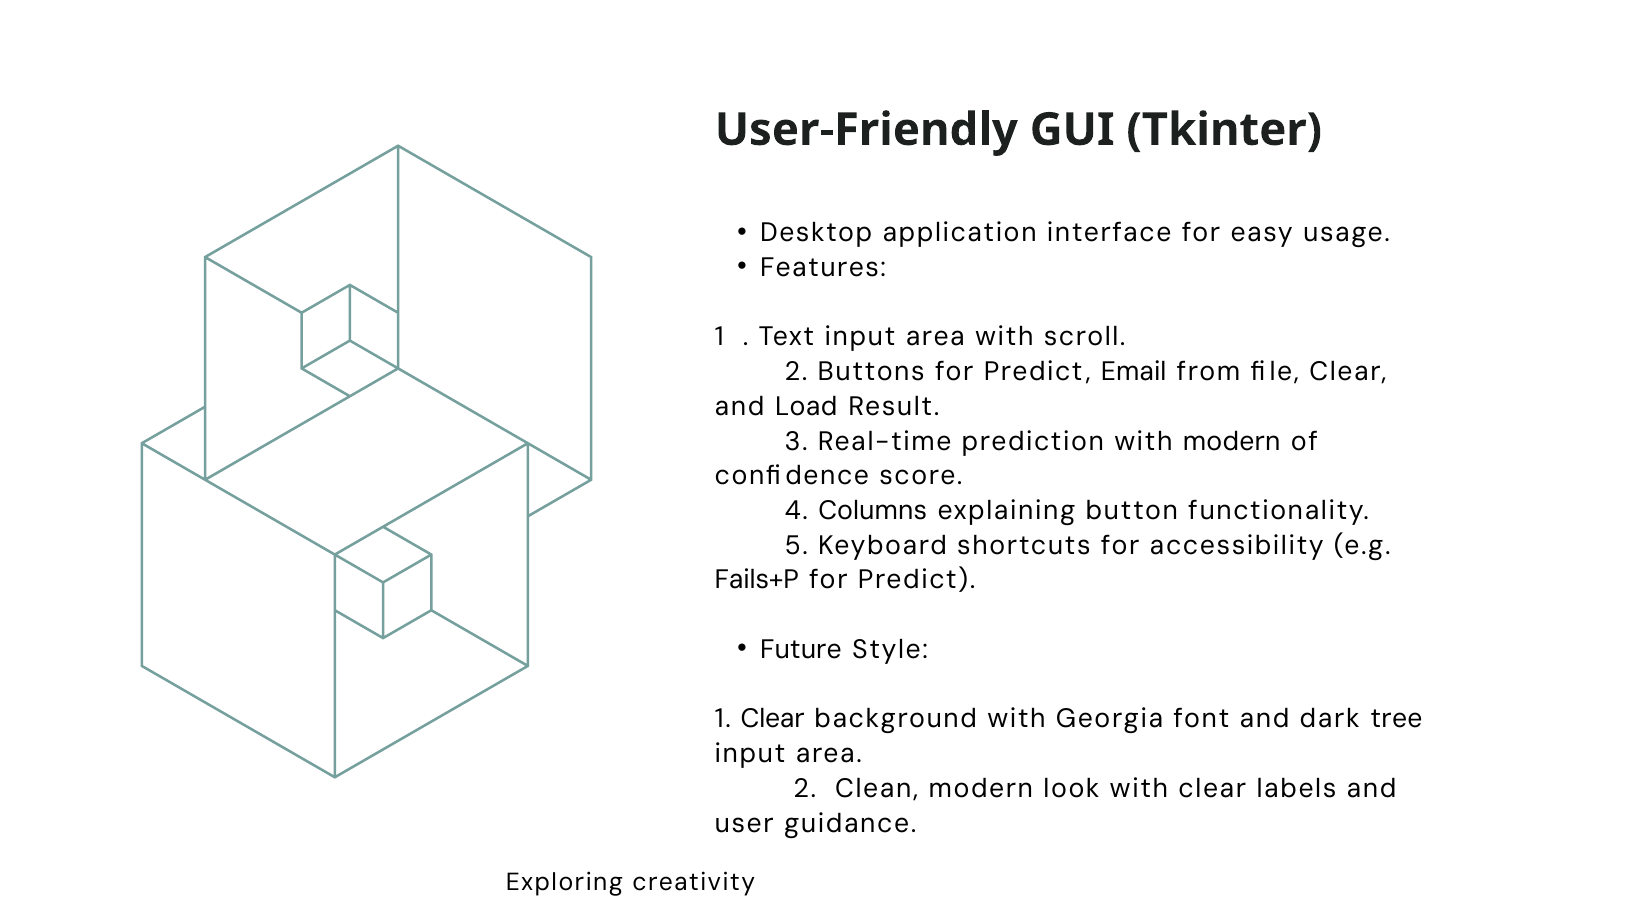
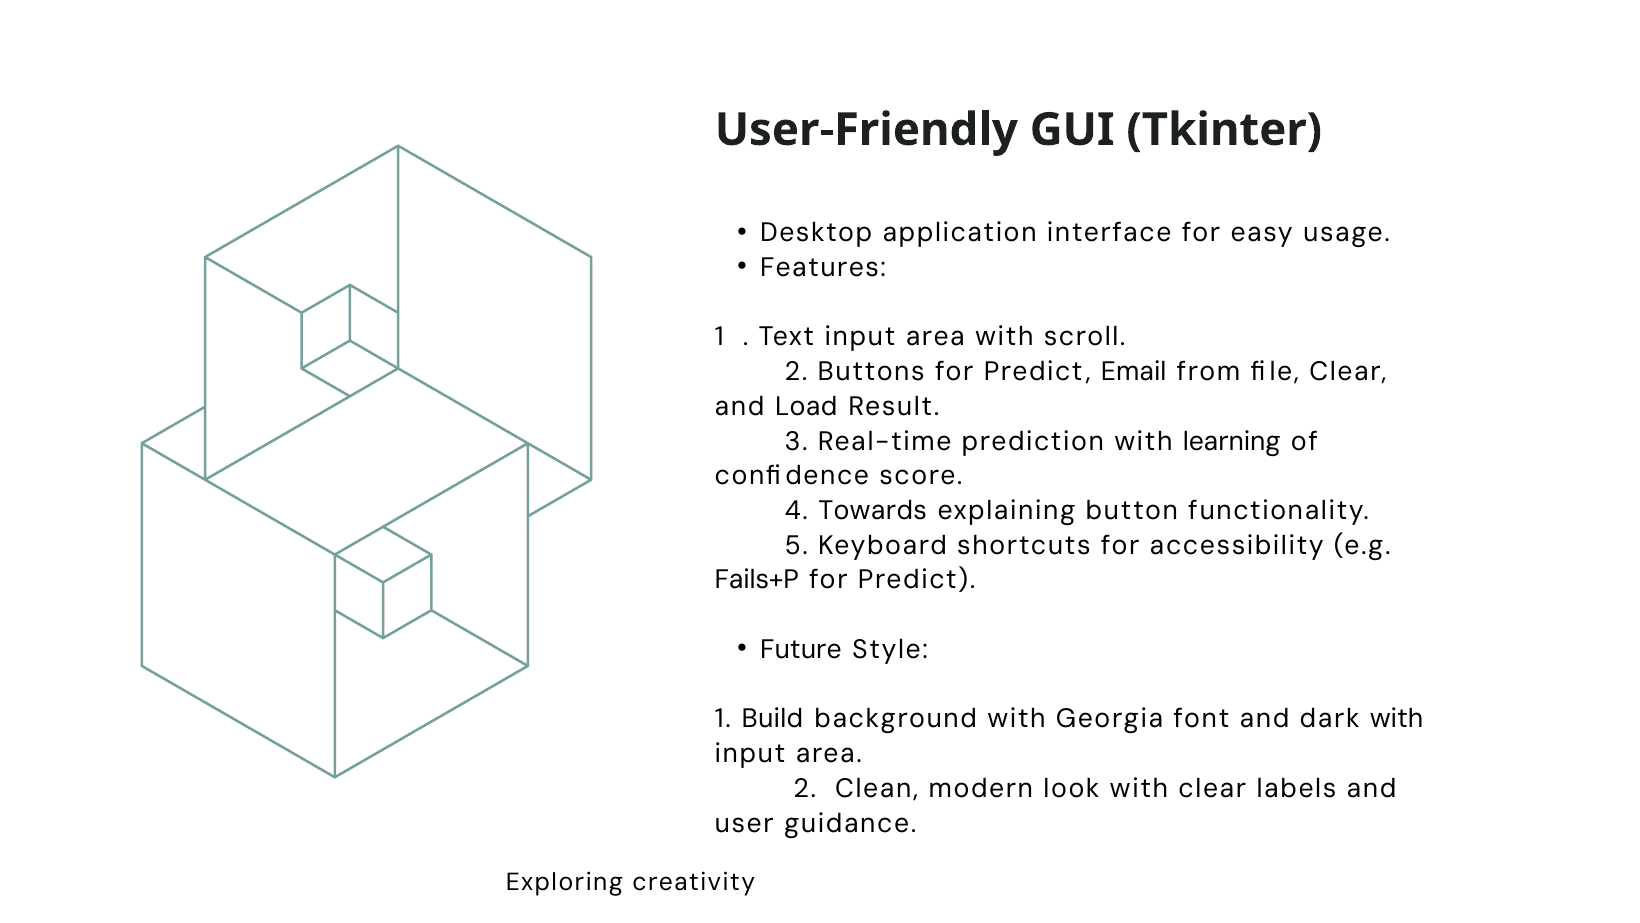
with modern: modern -> learning
Columns: Columns -> Towards
1 Clear: Clear -> Build
dark tree: tree -> with
